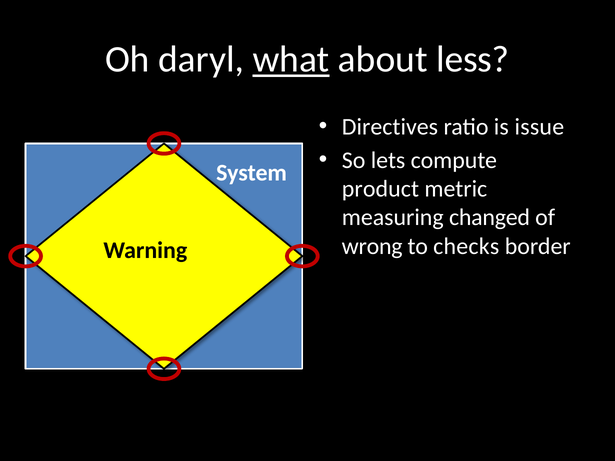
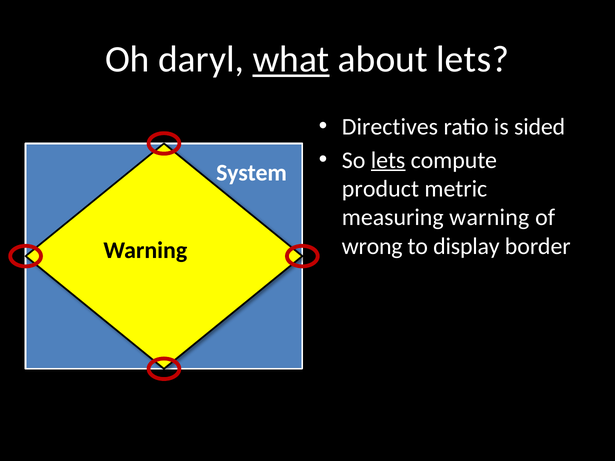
about less: less -> lets
issue: issue -> sided
lets at (388, 160) underline: none -> present
measuring changed: changed -> warning
checks: checks -> display
